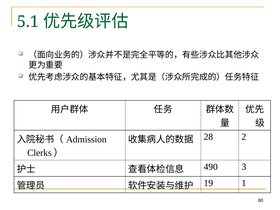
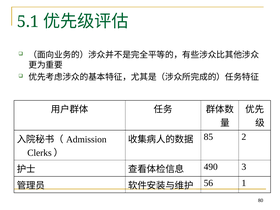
28: 28 -> 85
19: 19 -> 56
